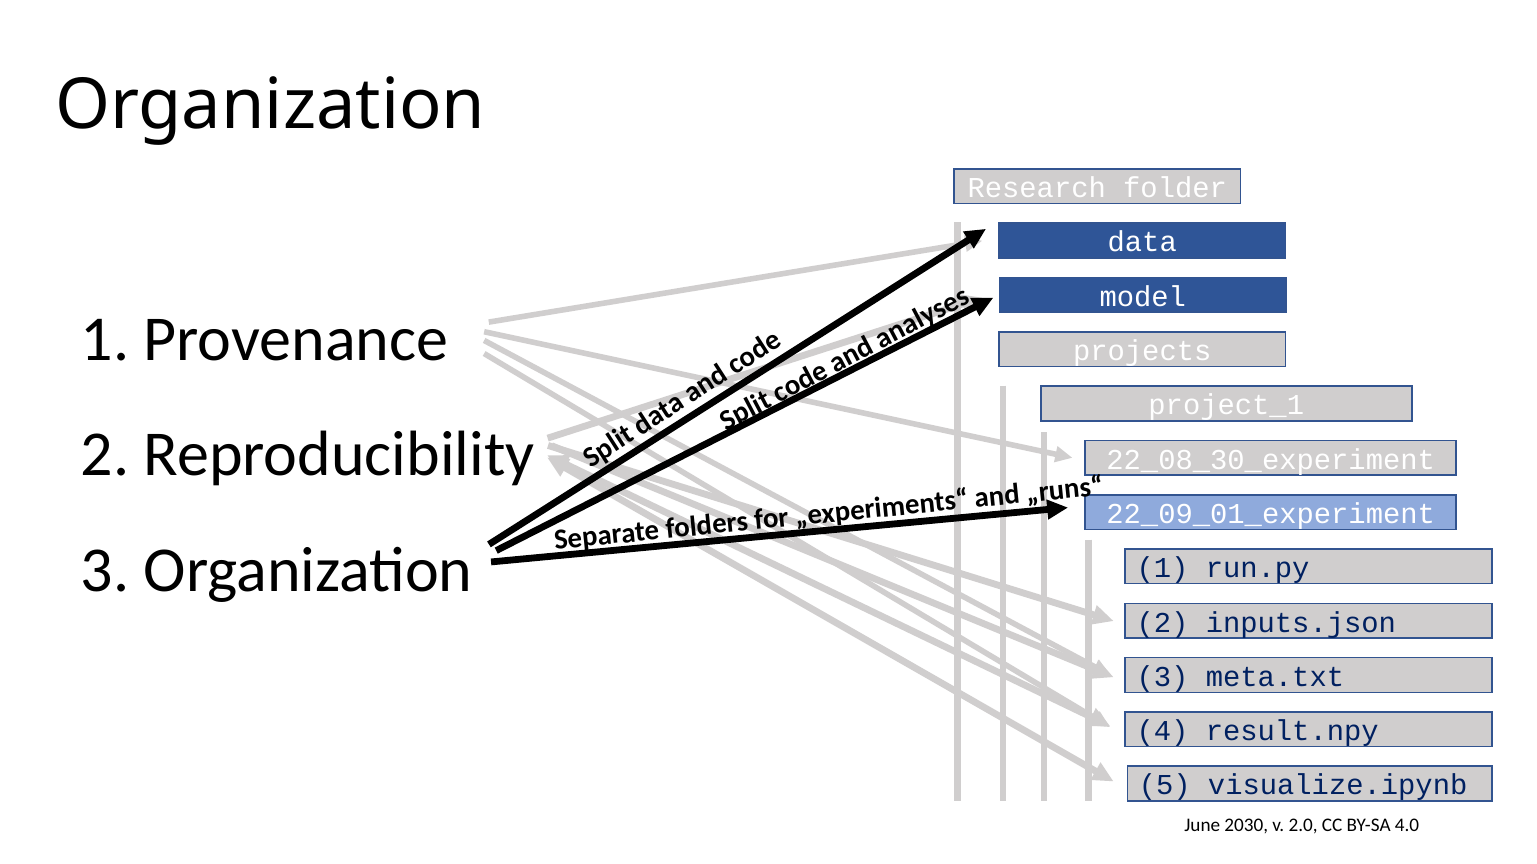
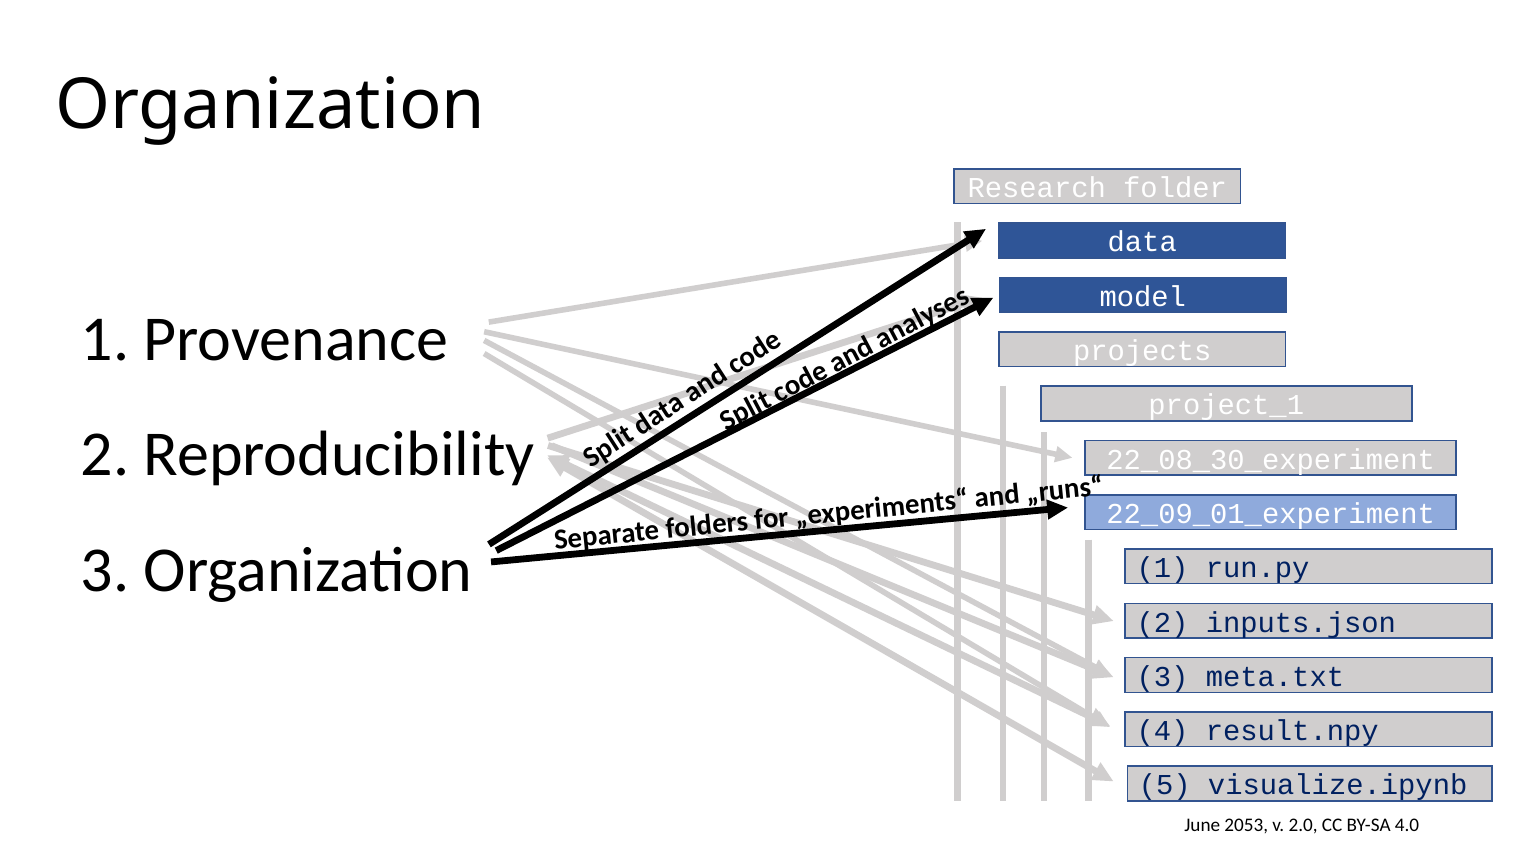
2030: 2030 -> 2053
